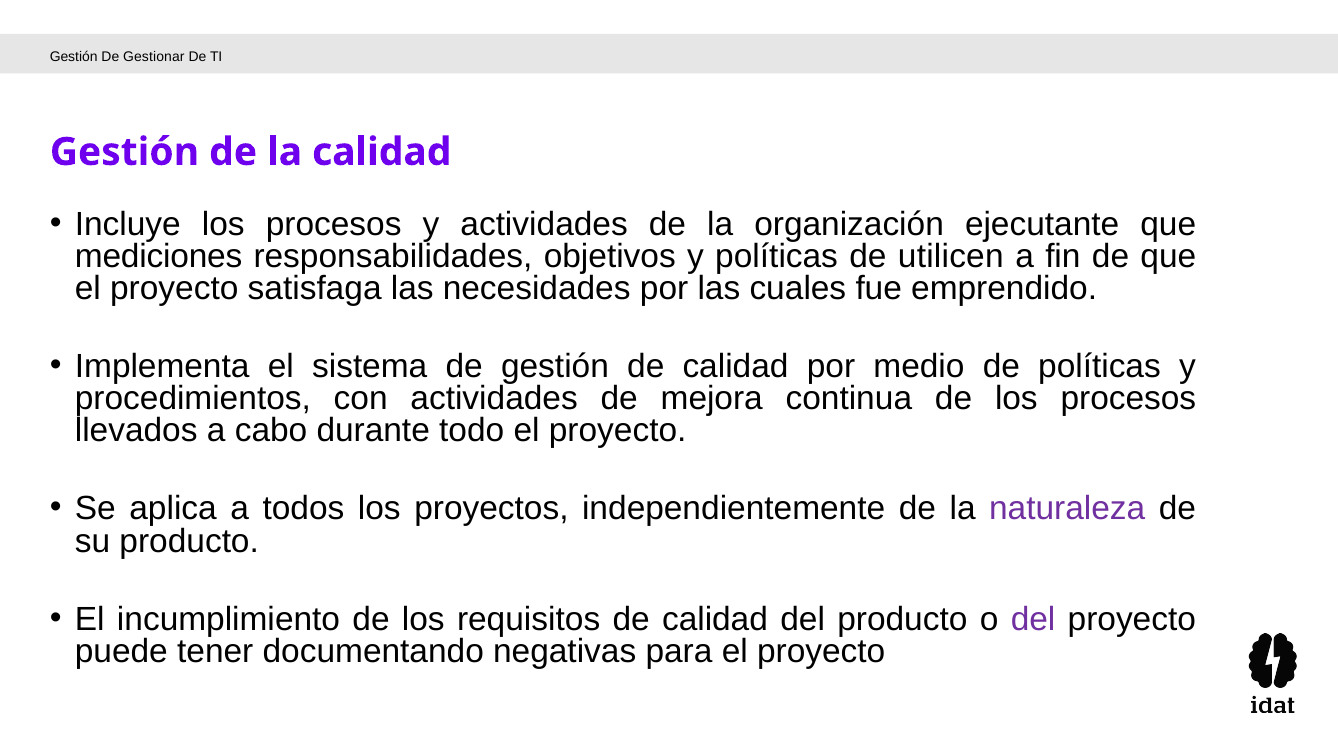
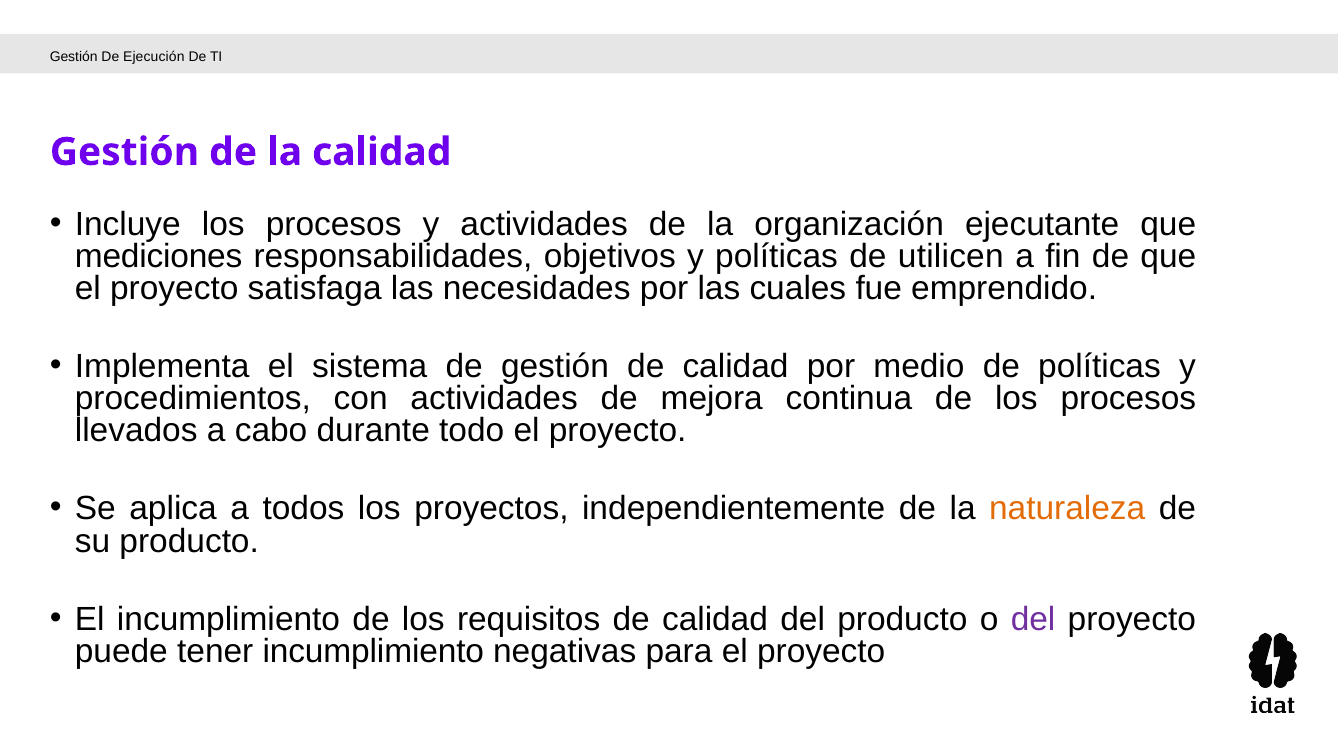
Gestionar: Gestionar -> Ejecución
naturaleza colour: purple -> orange
tener documentando: documentando -> incumplimiento
